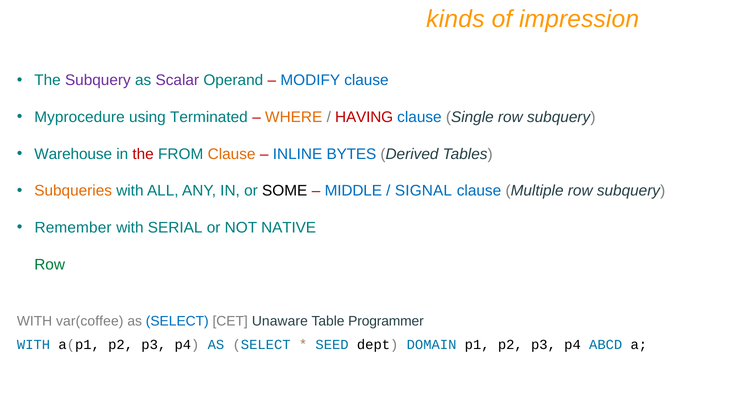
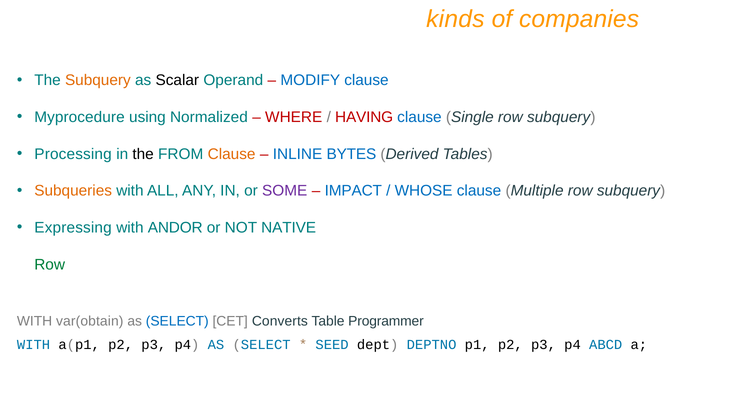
impression: impression -> companies
Subquery at (98, 81) colour: purple -> orange
Scalar colour: purple -> black
Terminated: Terminated -> Normalized
WHERE colour: orange -> red
Warehouse: Warehouse -> Processing
the at (143, 154) colour: red -> black
SOME colour: black -> purple
MIDDLE: MIDDLE -> IMPACT
SIGNAL: SIGNAL -> WHOSE
Remember: Remember -> Expressing
SERIAL: SERIAL -> ANDOR
var(coffee: var(coffee -> var(obtain
Unaware: Unaware -> Converts
DOMAIN: DOMAIN -> DEPTNO
